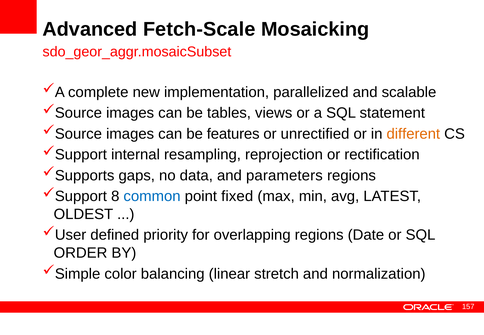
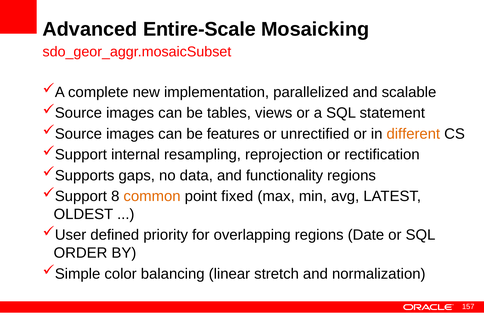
Fetch-Scale: Fetch-Scale -> Entire-Scale
parameters: parameters -> functionality
common colour: blue -> orange
